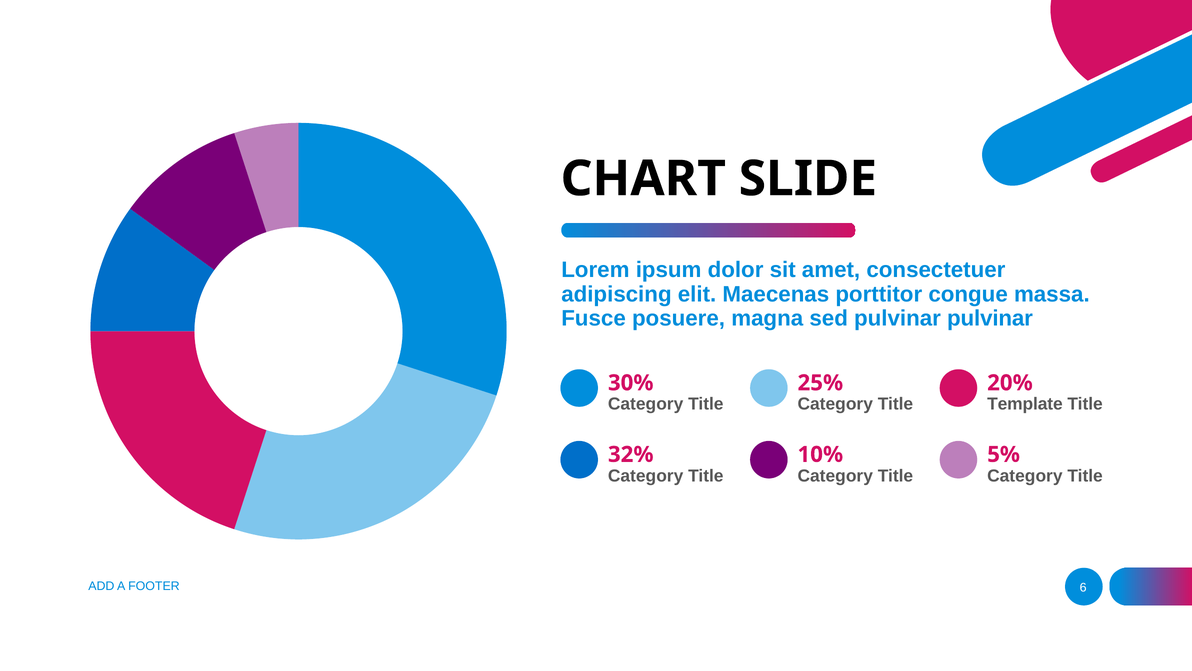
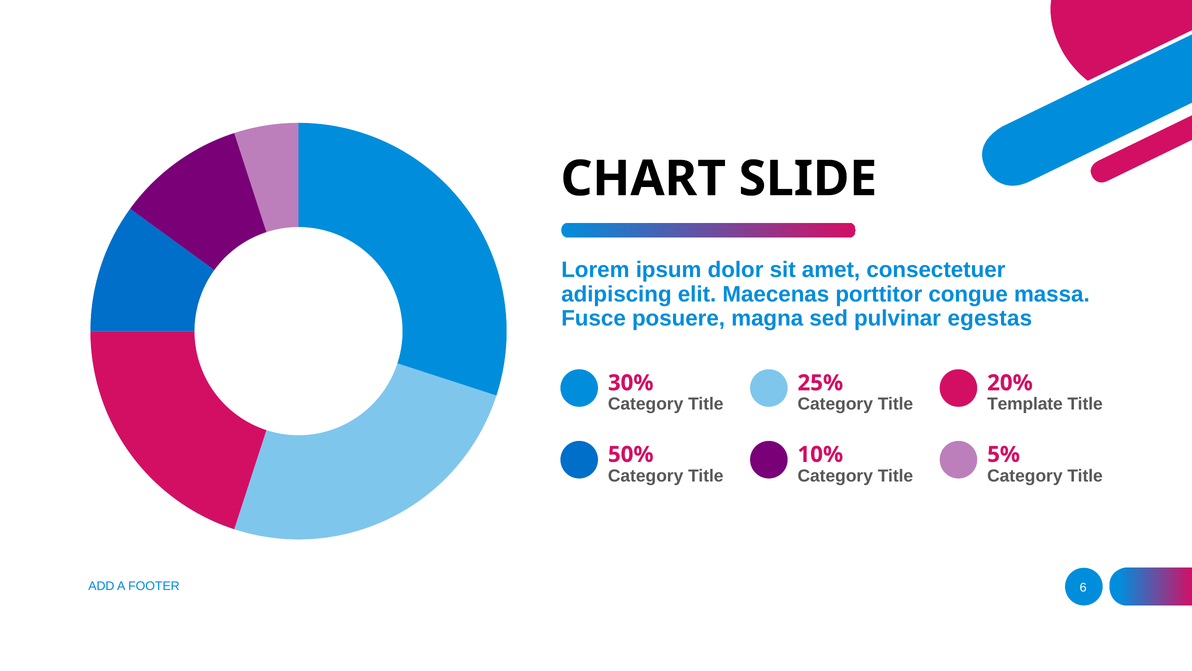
pulvinar pulvinar: pulvinar -> egestas
32%: 32% -> 50%
